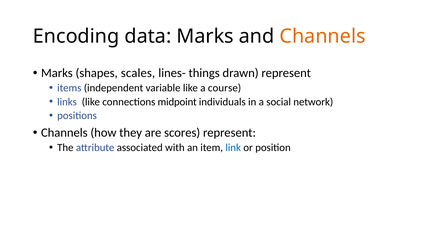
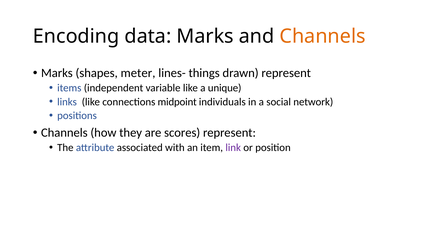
scales: scales -> meter
course: course -> unique
link colour: blue -> purple
